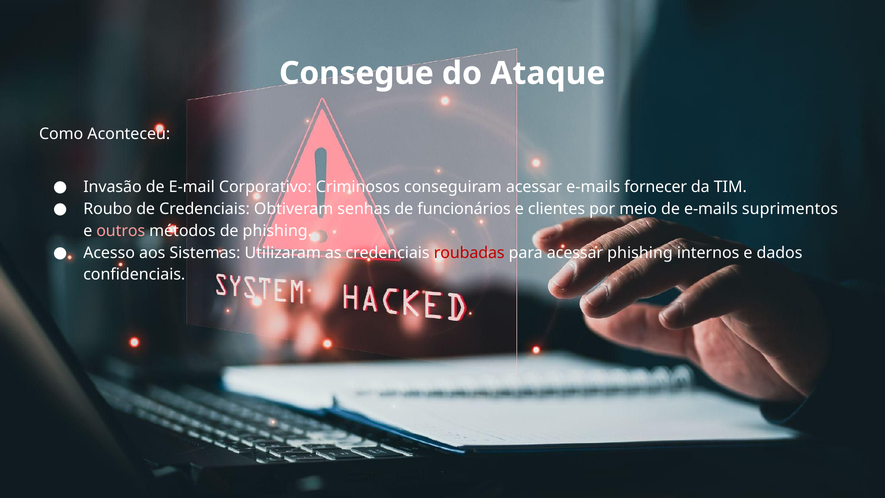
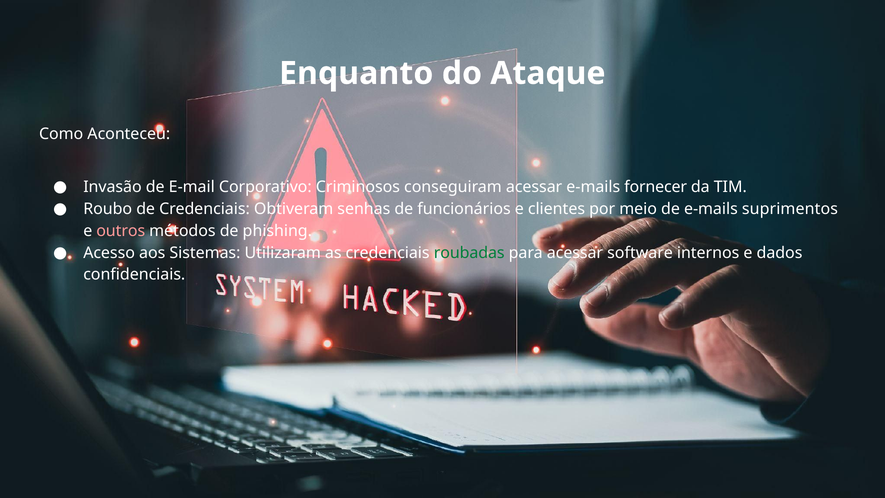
Consegue: Consegue -> Enquanto
roubadas colour: red -> green
acessar phishing: phishing -> software
